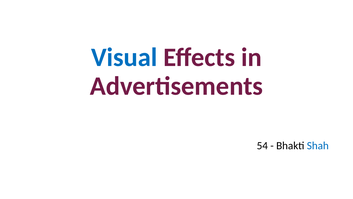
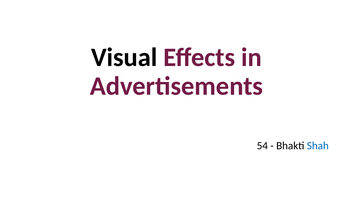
Visual colour: blue -> black
